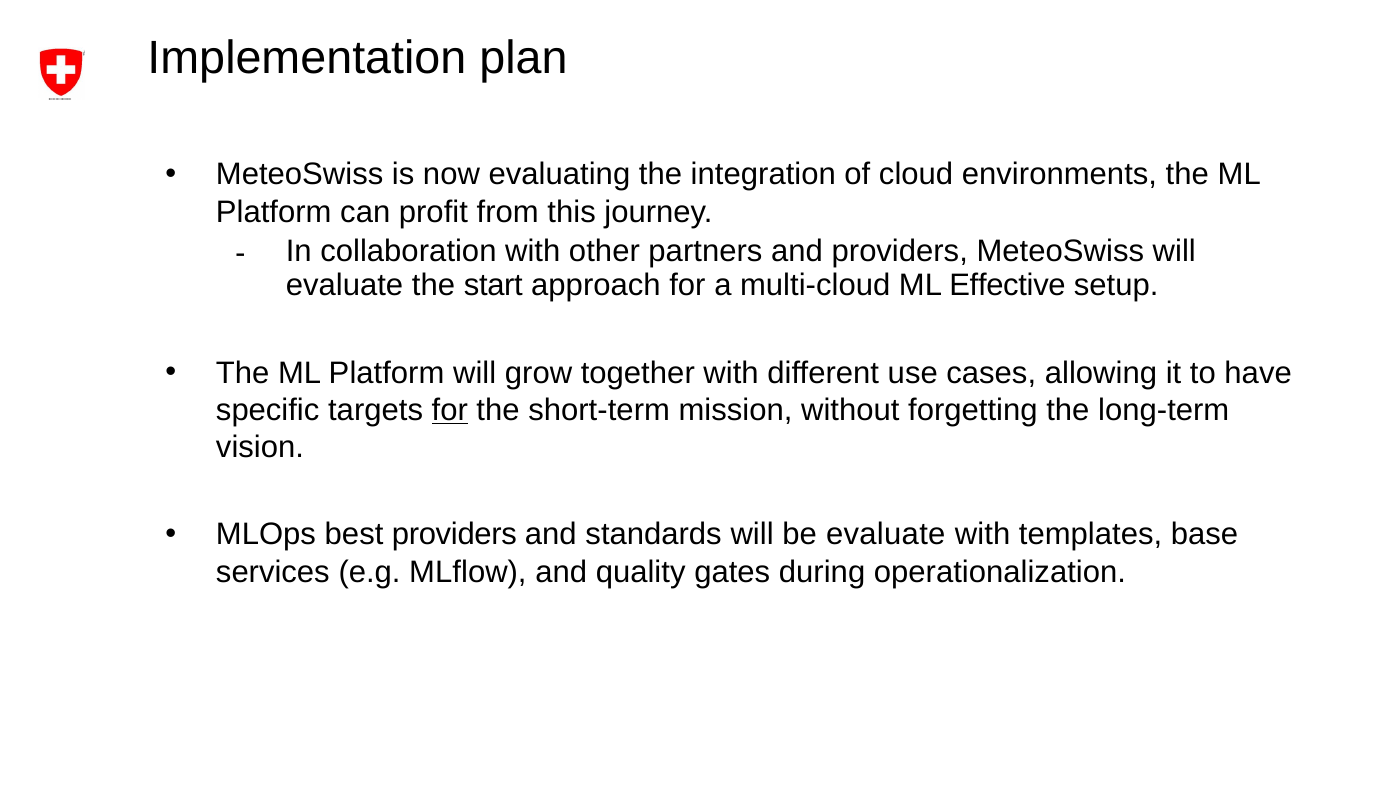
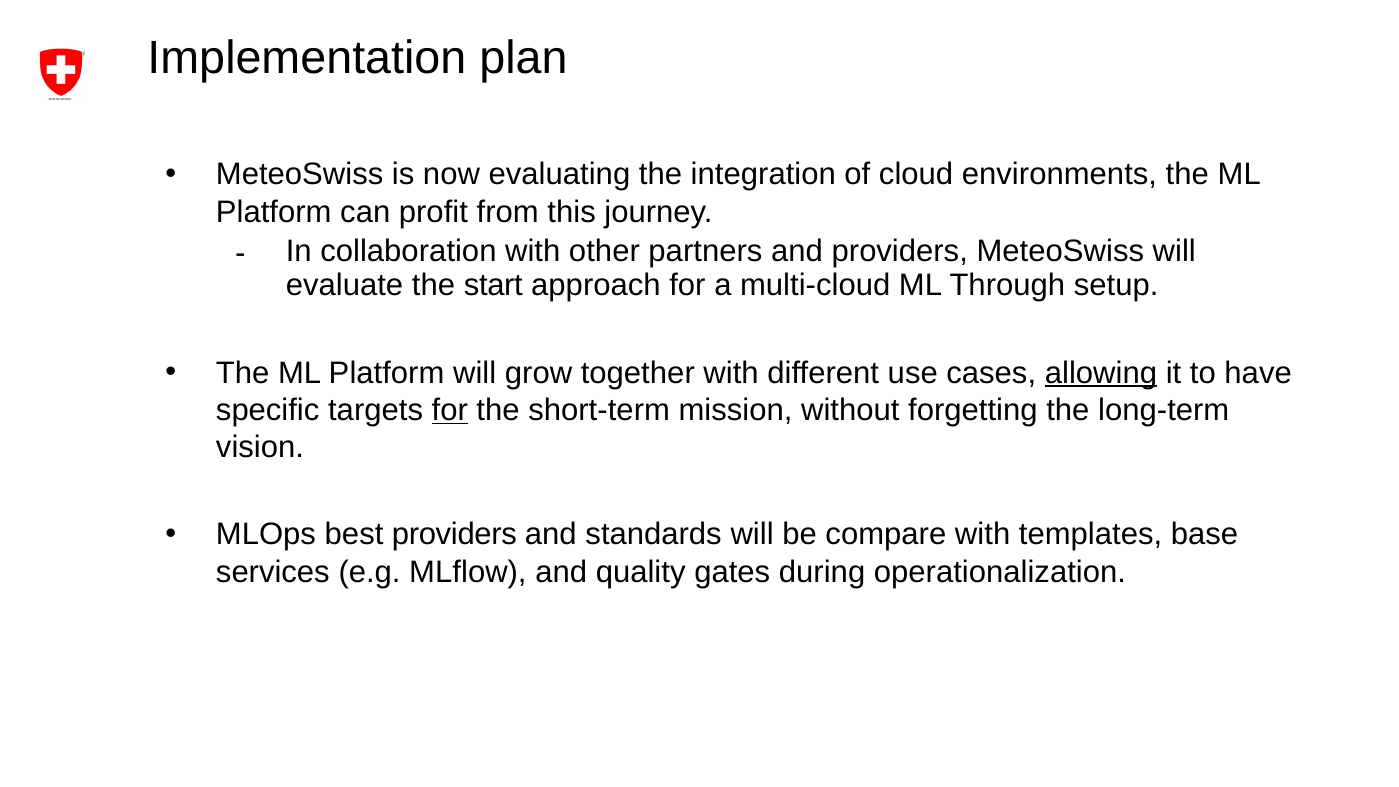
Effective: Effective -> Through
allowing underline: none -> present
be evaluate: evaluate -> compare
